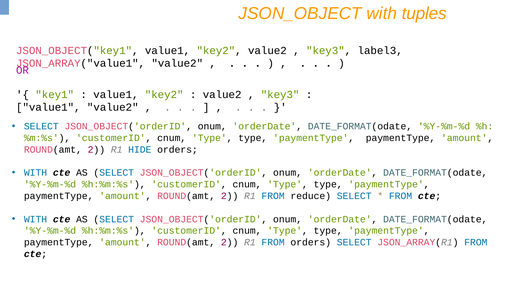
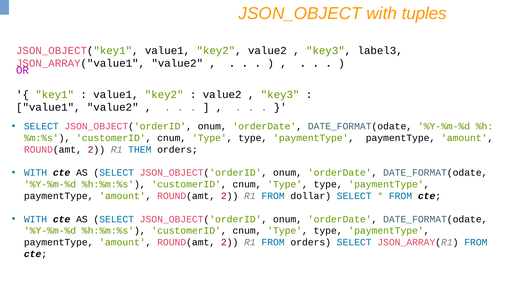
HIDE: HIDE -> THEM
reduce: reduce -> dollar
